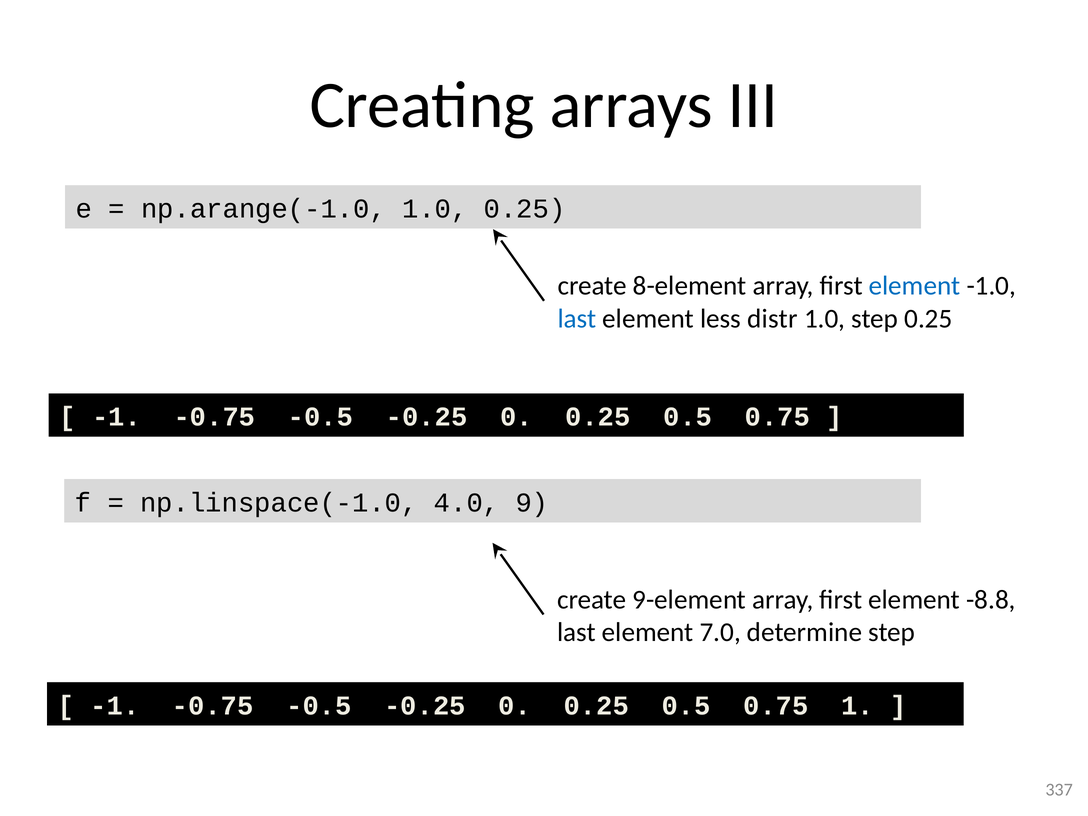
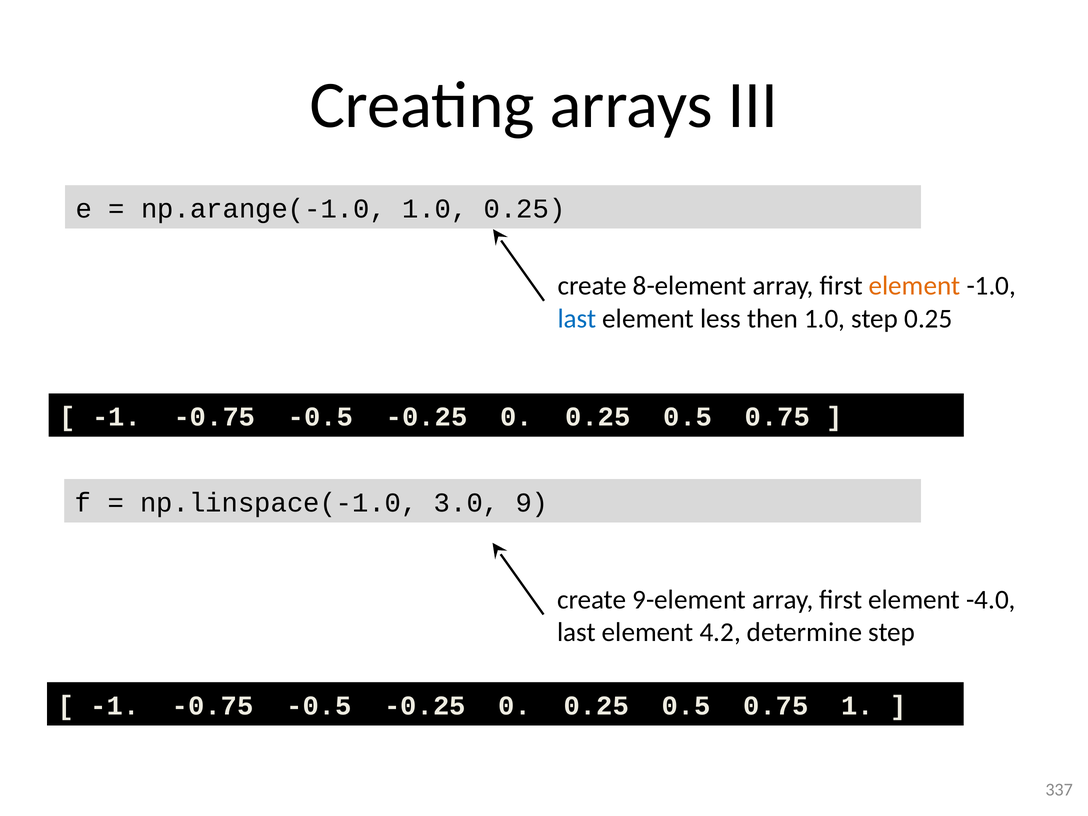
element at (915, 286) colour: blue -> orange
distr: distr -> then
4.0: 4.0 -> 3.0
-8.8: -8.8 -> -4.0
7.0: 7.0 -> 4.2
